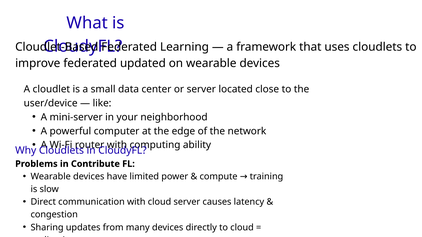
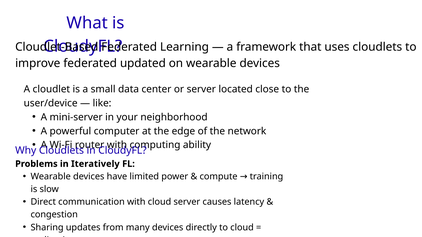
Contribute: Contribute -> Iteratively
